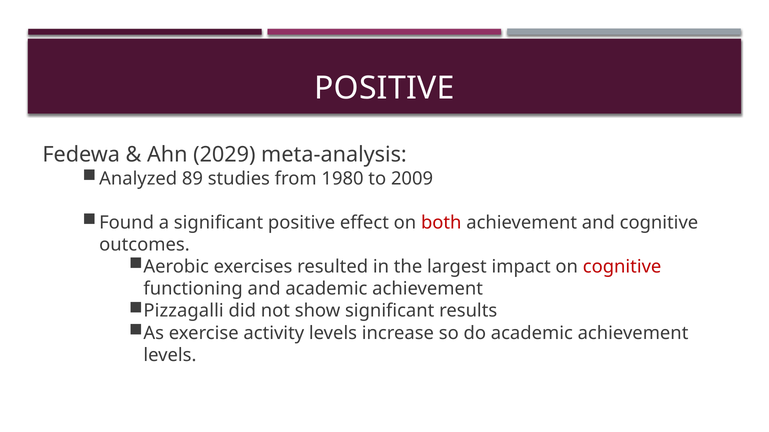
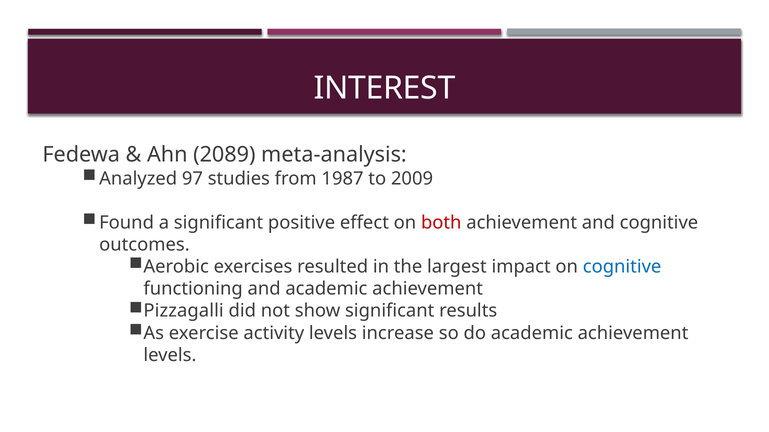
POSITIVE at (384, 88): POSITIVE -> INTEREST
2029: 2029 -> 2089
89: 89 -> 97
1980: 1980 -> 1987
cognitive at (622, 267) colour: red -> blue
